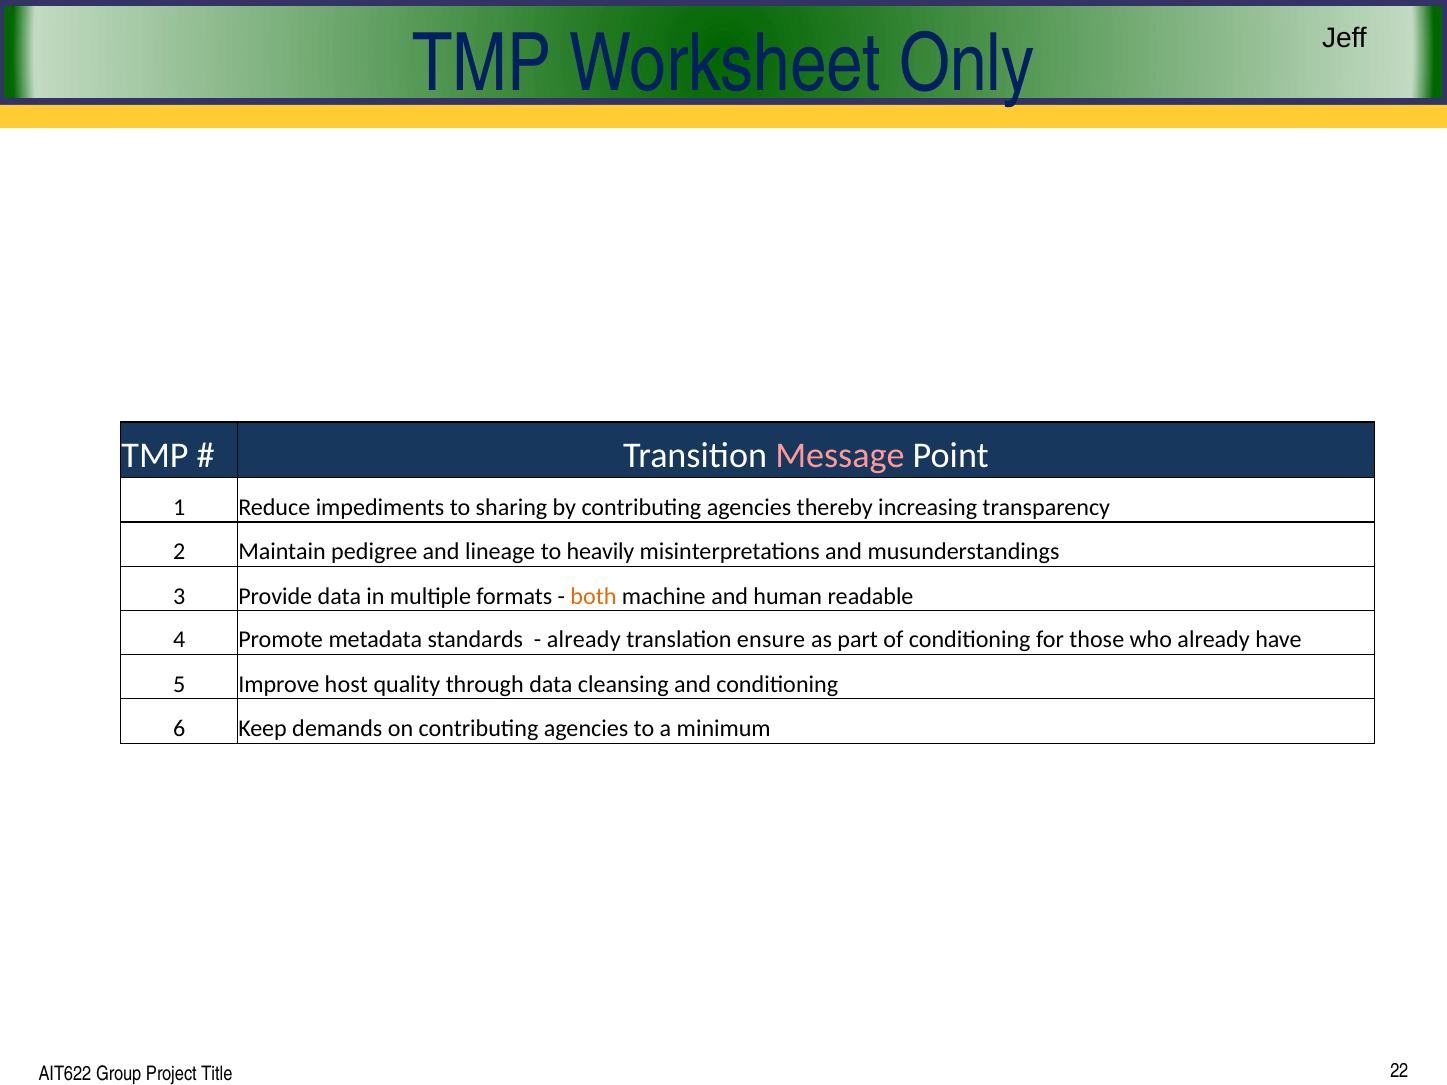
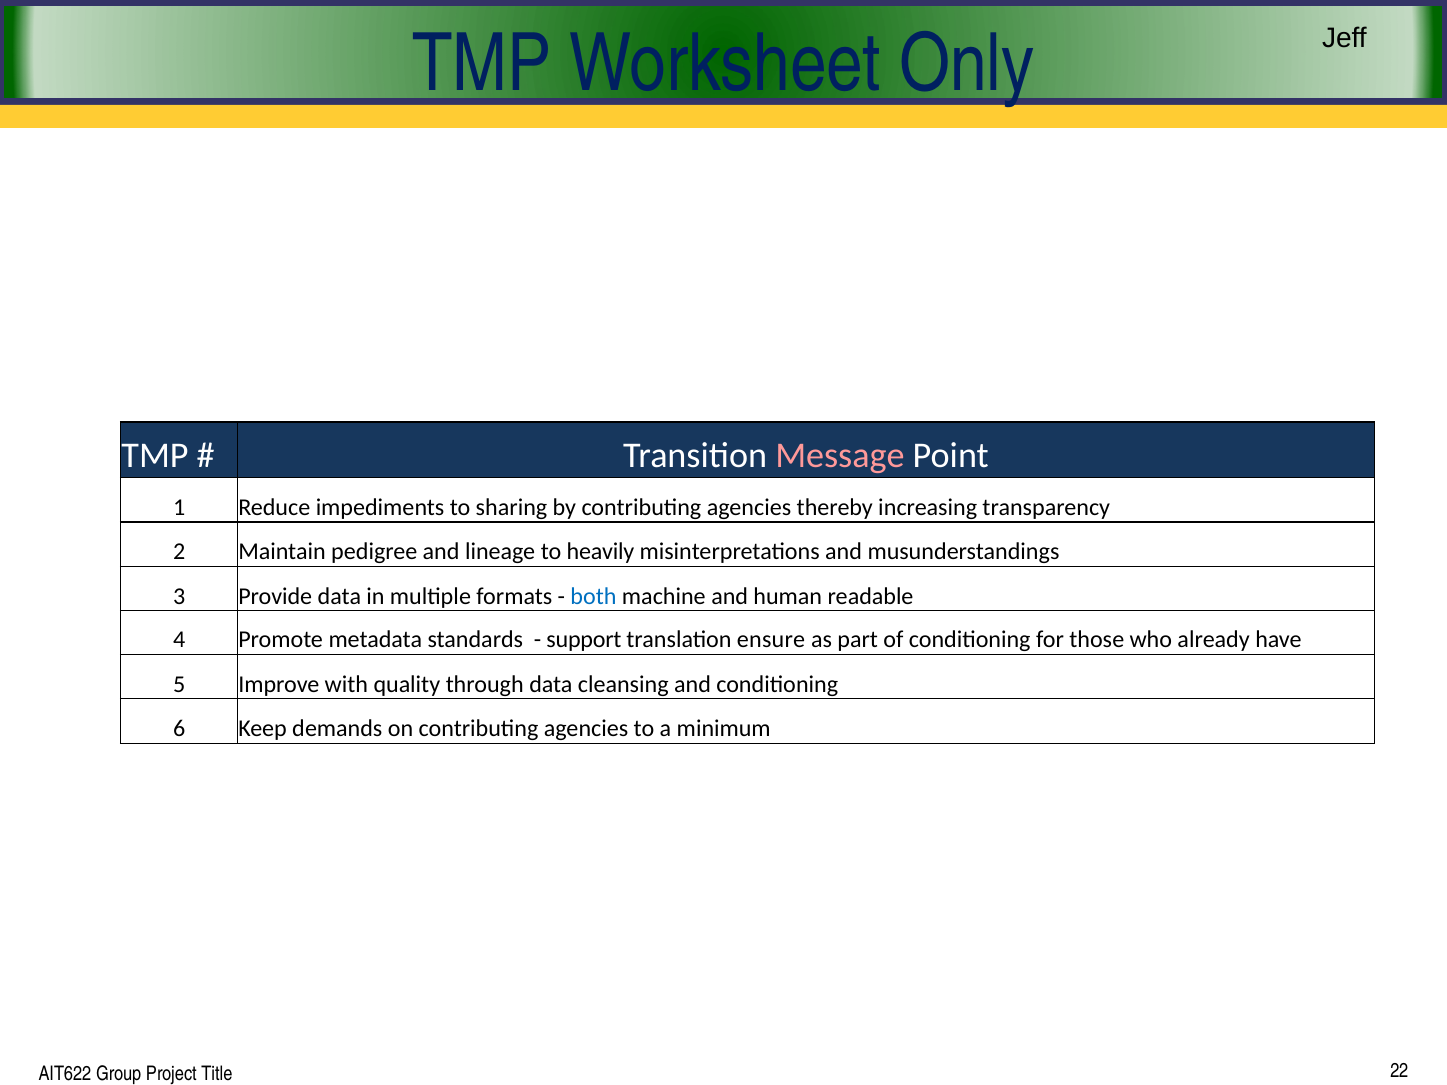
both colour: orange -> blue
already at (584, 640): already -> support
host: host -> with
